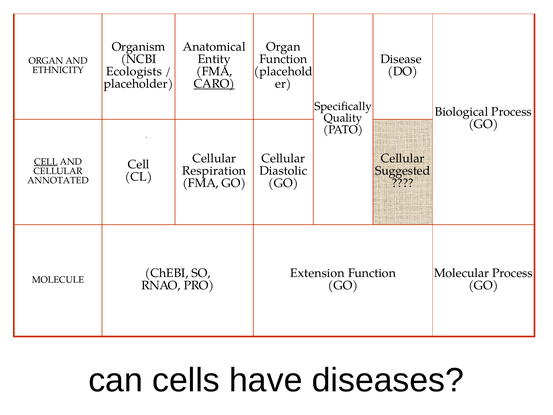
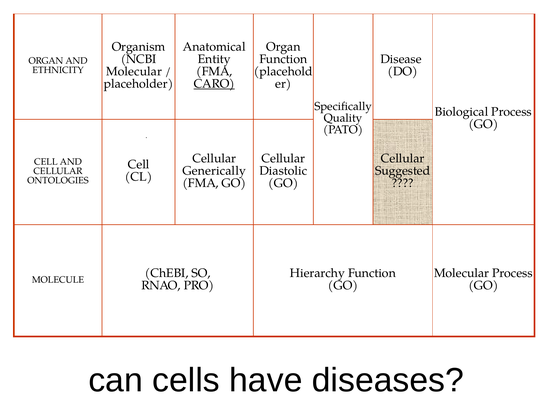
Ecologists at (134, 71): Ecologists -> Molecular
CELL at (46, 162) underline: present -> none
Respiration: Respiration -> Generically
ANNOTATED: ANNOTATED -> ONTOLOGIES
Extension: Extension -> Hierarchy
